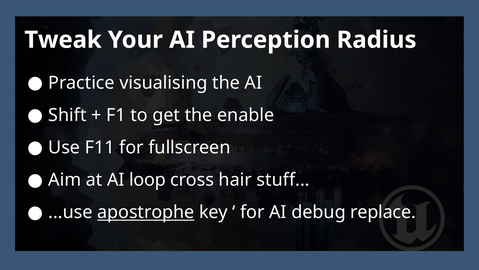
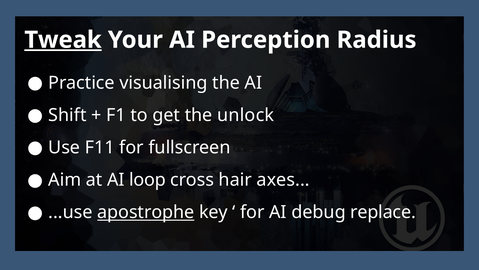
Tweak underline: none -> present
enable: enable -> unlock
stuff: stuff -> axes
